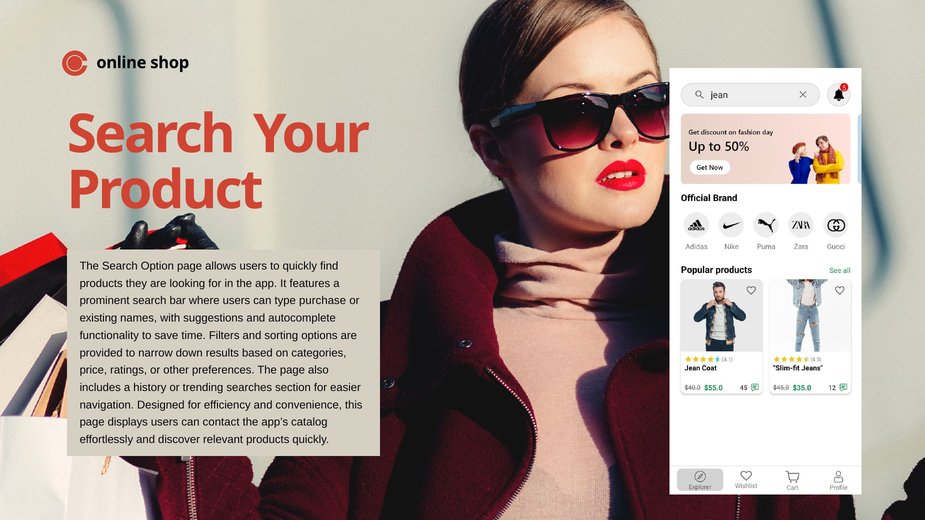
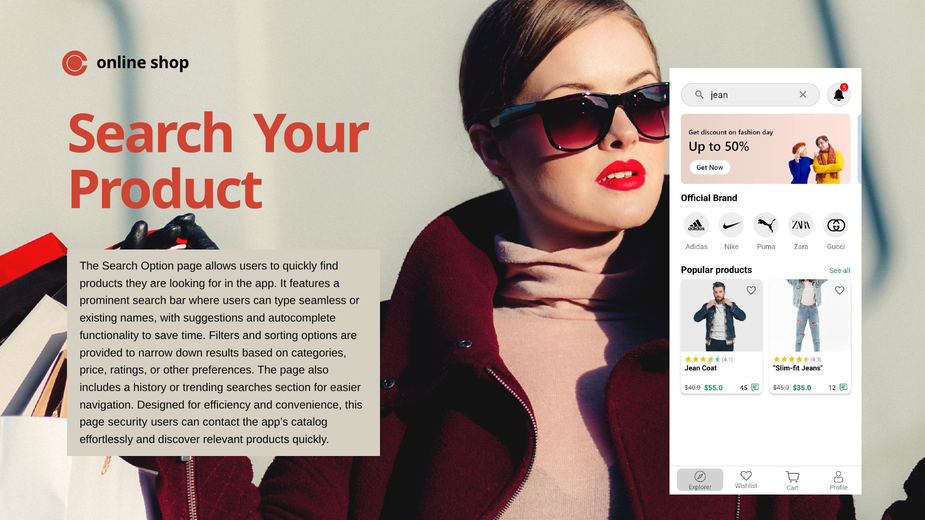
purchase: purchase -> seamless
displays: displays -> security
